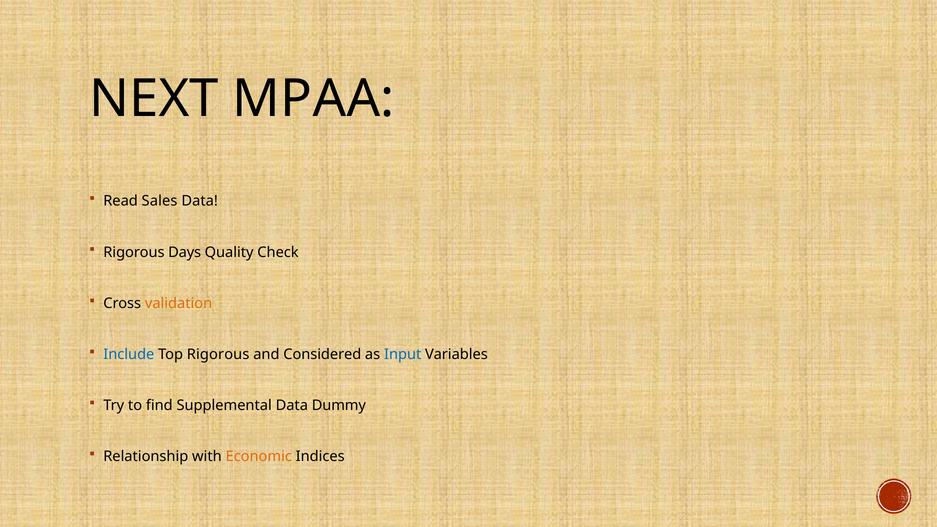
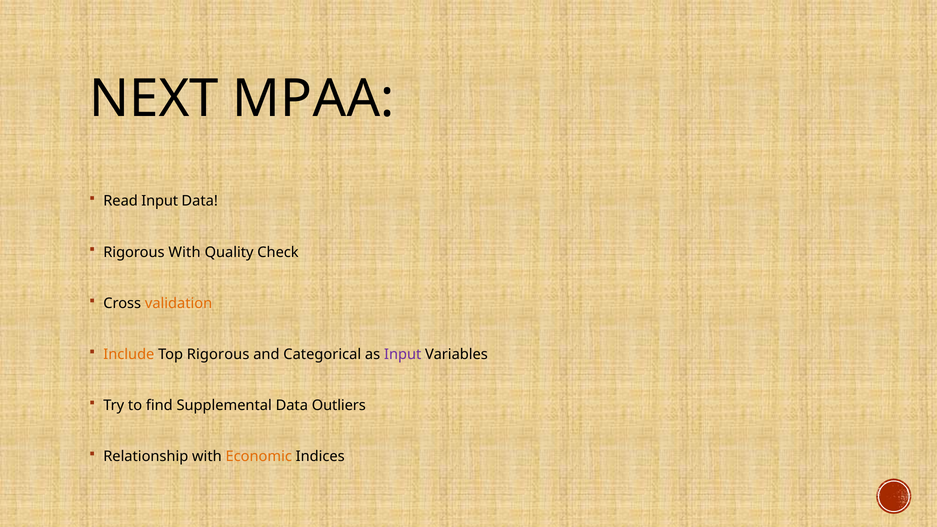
Read Sales: Sales -> Input
Rigorous Days: Days -> With
Include colour: blue -> orange
Considered: Considered -> Categorical
Input at (403, 354) colour: blue -> purple
Dummy: Dummy -> Outliers
